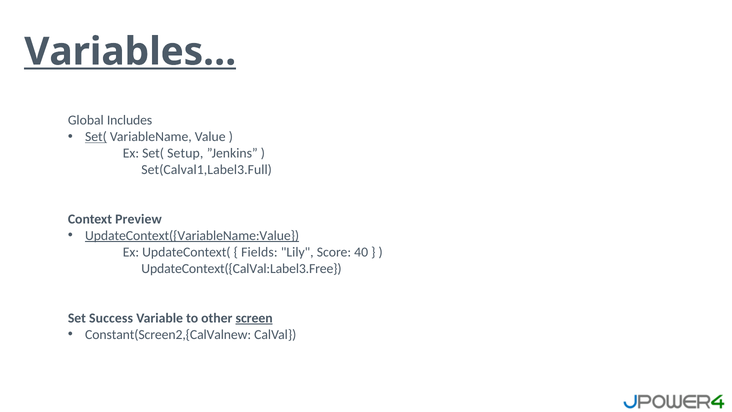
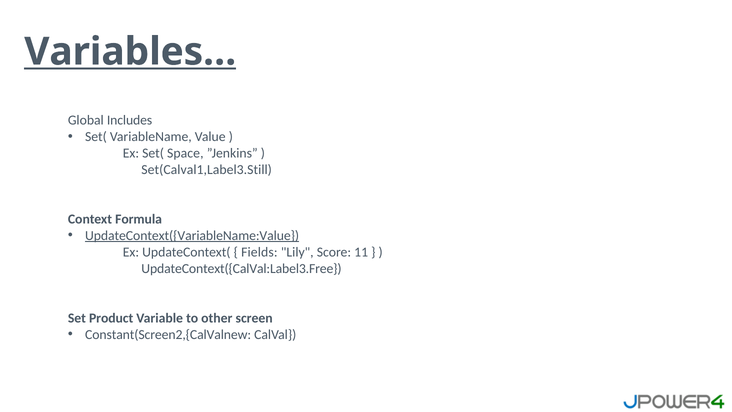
Set( at (96, 137) underline: present -> none
Setup: Setup -> Space
Set(Calval1,Label3.Full: Set(Calval1,Label3.Full -> Set(Calval1,Label3.Still
Preview: Preview -> Formula
40: 40 -> 11
Success: Success -> Product
screen underline: present -> none
